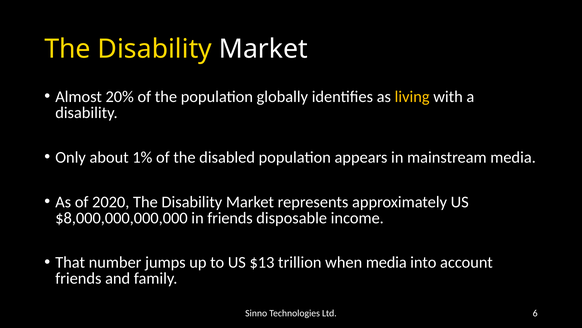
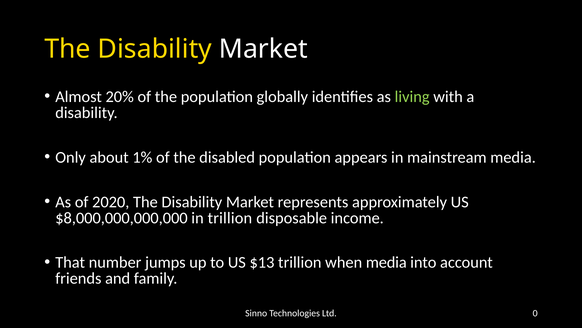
living colour: yellow -> light green
in friends: friends -> trillion
6: 6 -> 0
